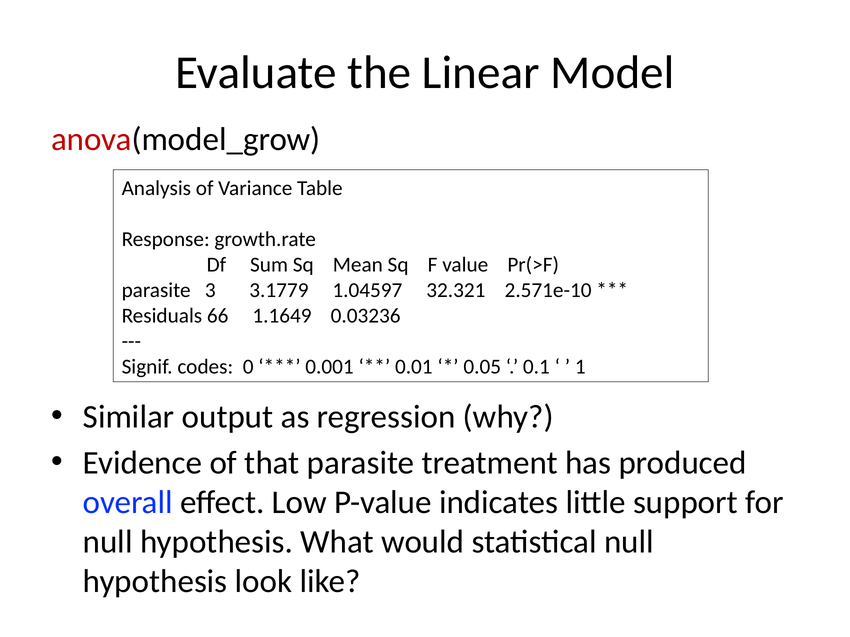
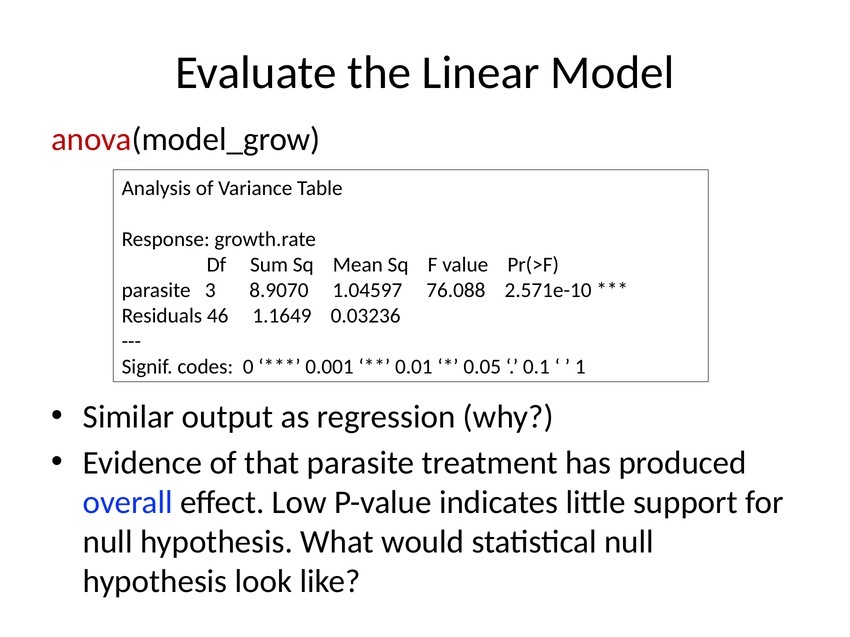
3.1779: 3.1779 -> 8.9070
32.321: 32.321 -> 76.088
66: 66 -> 46
